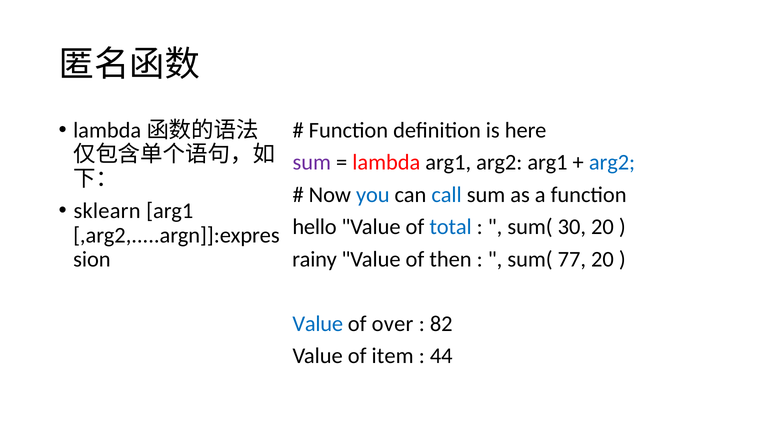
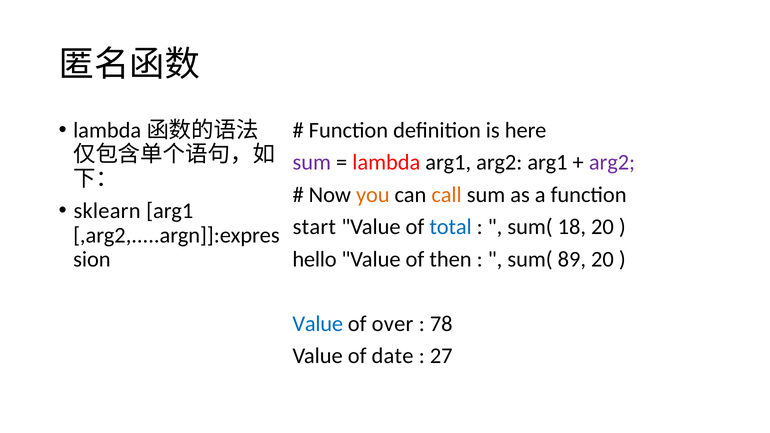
arg2 at (612, 162) colour: blue -> purple
you colour: blue -> orange
call colour: blue -> orange
hello: hello -> start
30: 30 -> 18
rainy: rainy -> hello
77: 77 -> 89
82: 82 -> 78
item: item -> date
44: 44 -> 27
